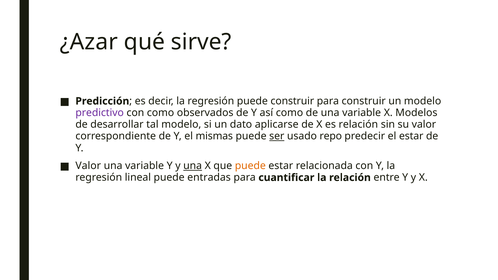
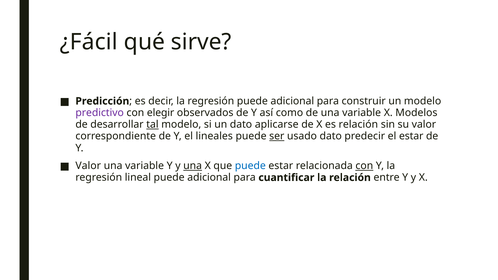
¿Azar: ¿Azar -> ¿Fácil
regresión puede construir: construir -> adicional
con como: como -> elegir
tal underline: none -> present
mismas: mismas -> lineales
usado repo: repo -> dato
puede at (250, 166) colour: orange -> blue
con at (364, 166) underline: none -> present
lineal puede entradas: entradas -> adicional
